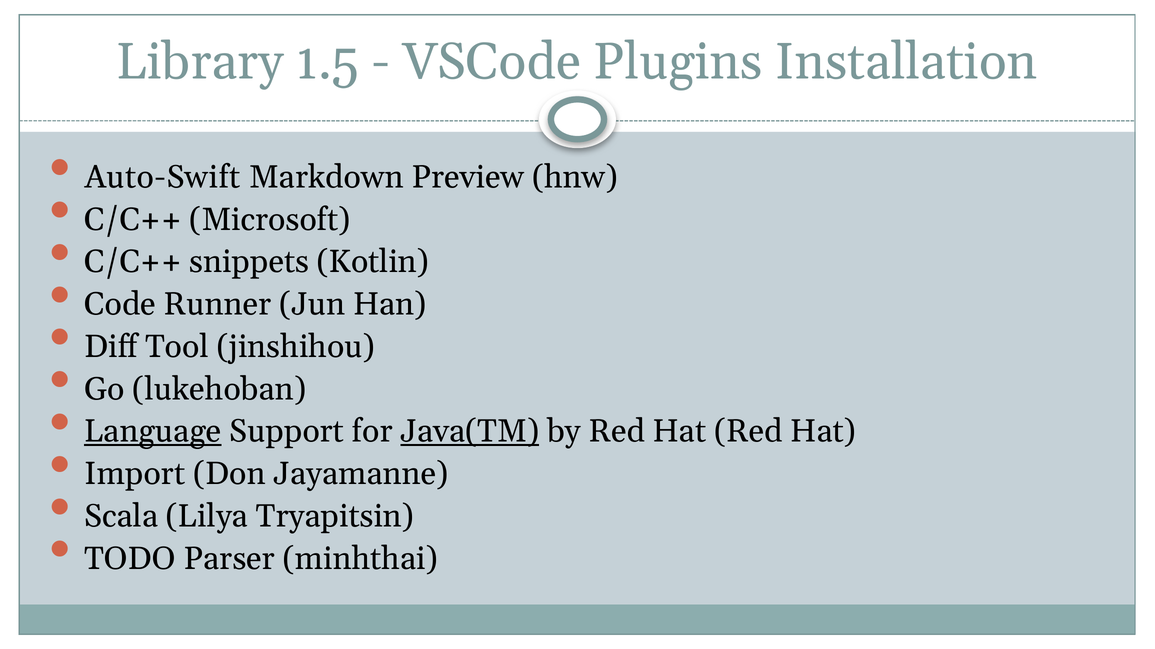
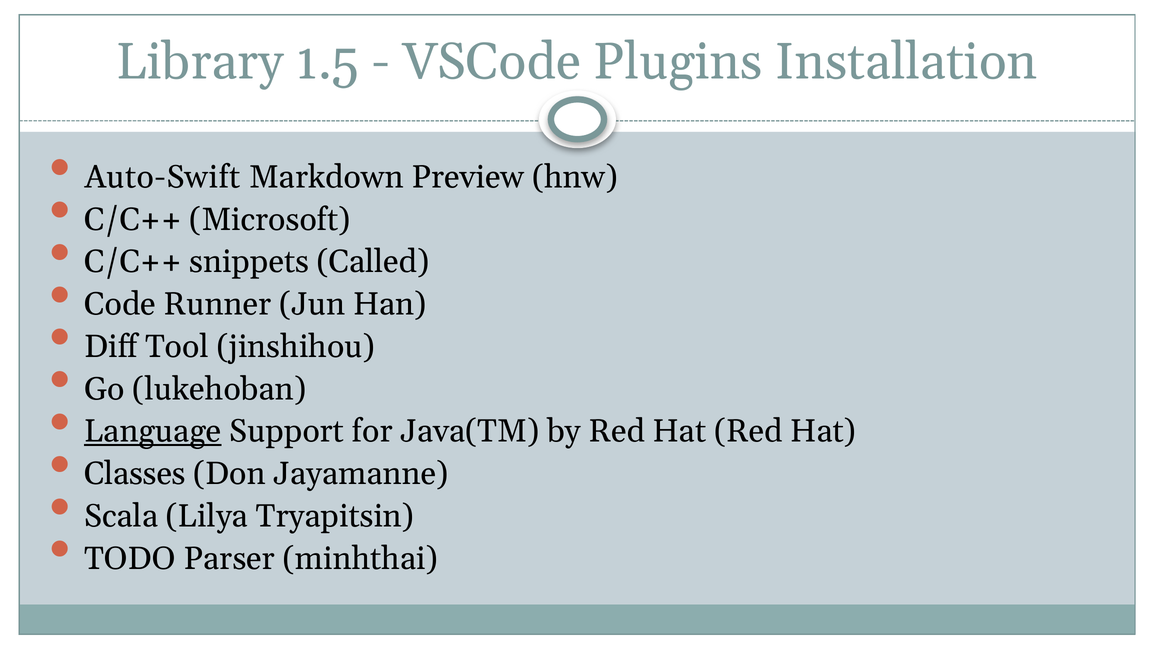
Kotlin: Kotlin -> Called
Java(TM underline: present -> none
Import: Import -> Classes
